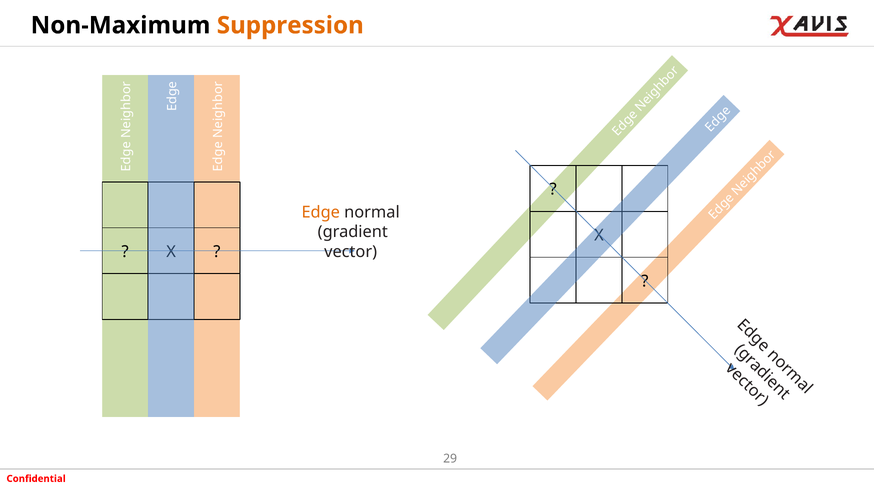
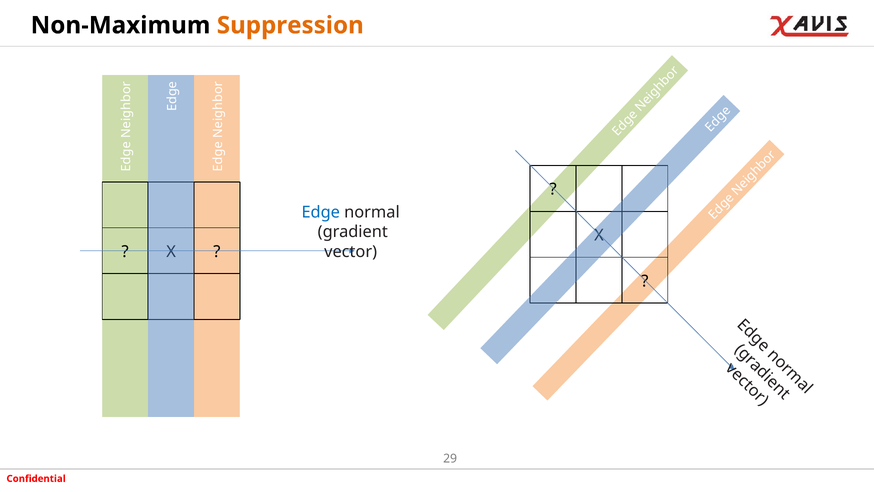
Edge colour: orange -> blue
